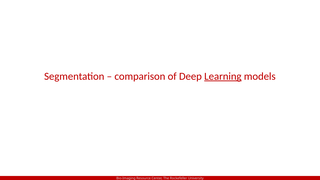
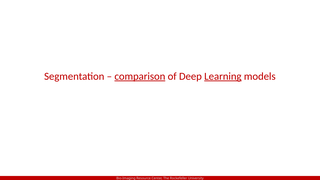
comparison underline: none -> present
